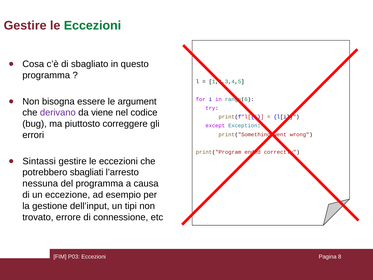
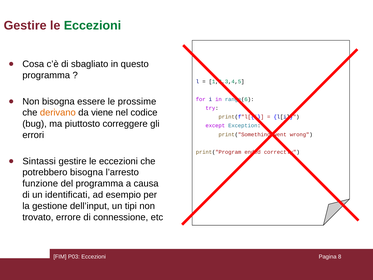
argument: argument -> prossime
derivano colour: purple -> orange
potrebbero sbagliati: sbagliati -> bisogna
nessuna: nessuna -> funzione
eccezione: eccezione -> identificati
